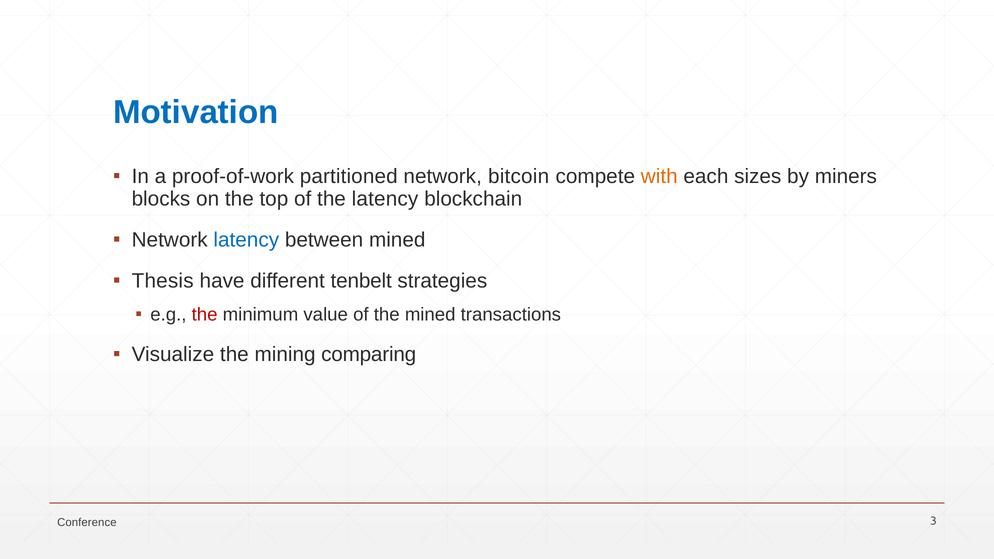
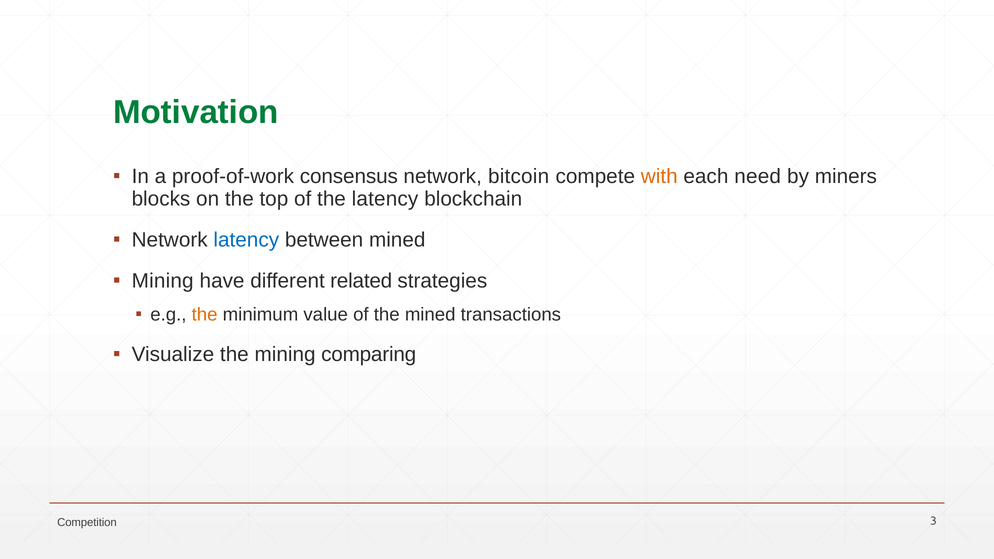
Motivation colour: blue -> green
partitioned: partitioned -> consensus
sizes: sizes -> need
Thesis at (163, 281): Thesis -> Mining
tenbelt: tenbelt -> related
the at (205, 314) colour: red -> orange
Conference: Conference -> Competition
